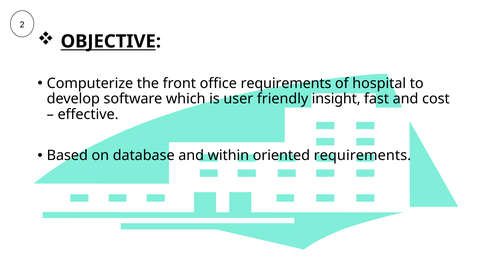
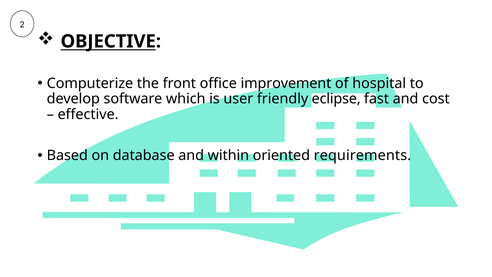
office requirements: requirements -> improvement
insight: insight -> eclipse
